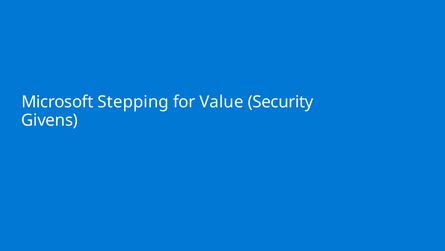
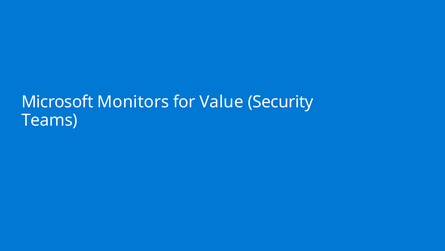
Stepping: Stepping -> Monitors
Givens: Givens -> Teams
